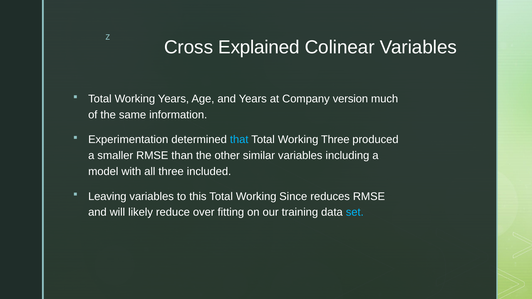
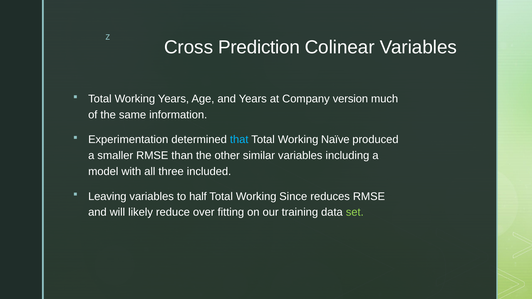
Explained: Explained -> Prediction
Working Three: Three -> Naïve
this: this -> half
set colour: light blue -> light green
